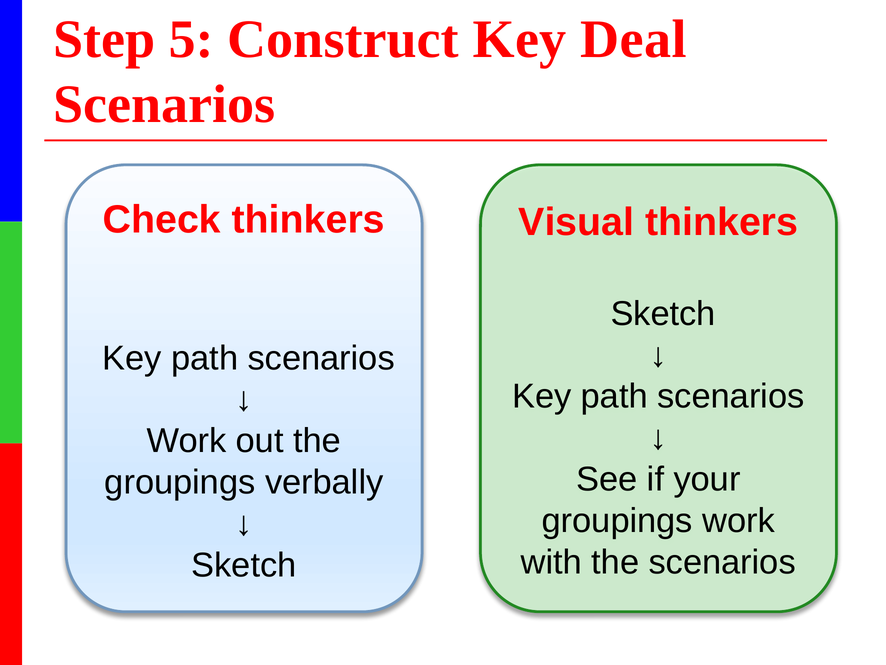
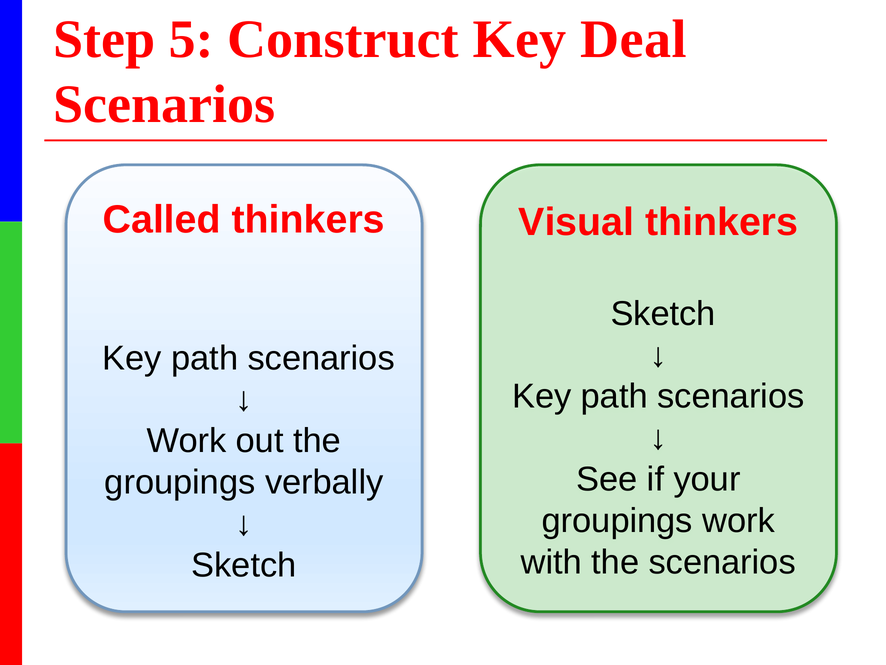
Check: Check -> Called
